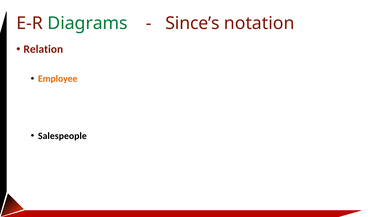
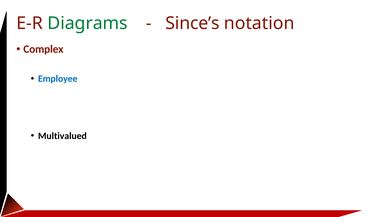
Relation: Relation -> Complex
Employee colour: orange -> blue
Salespeople: Salespeople -> Multivalued
